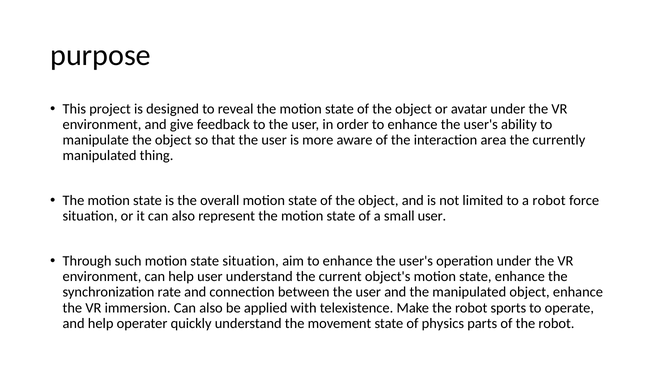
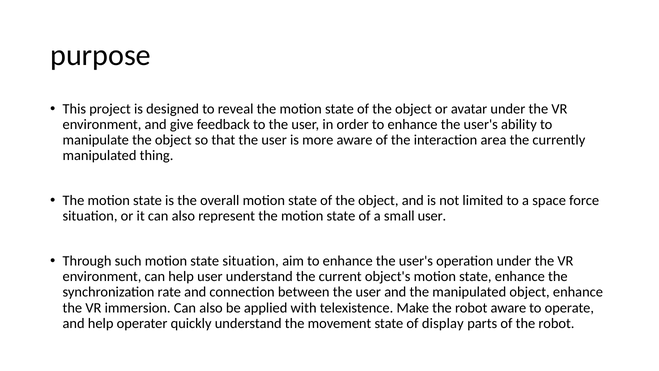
a robot: robot -> space
robot sports: sports -> aware
physics: physics -> display
